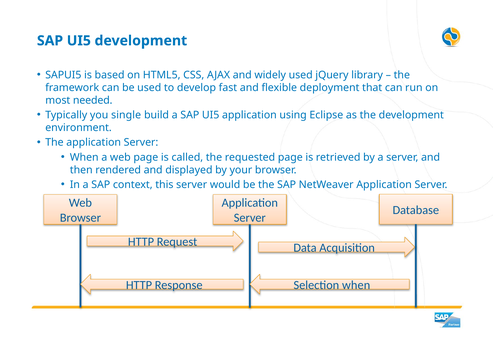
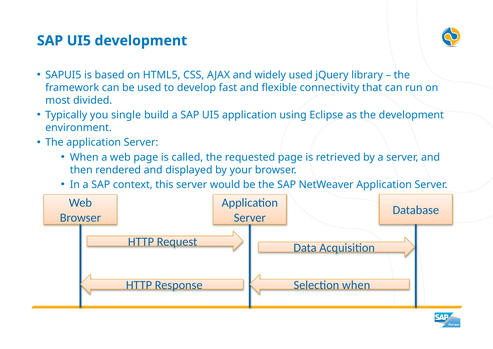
deployment: deployment -> connectivity
needed: needed -> divided
